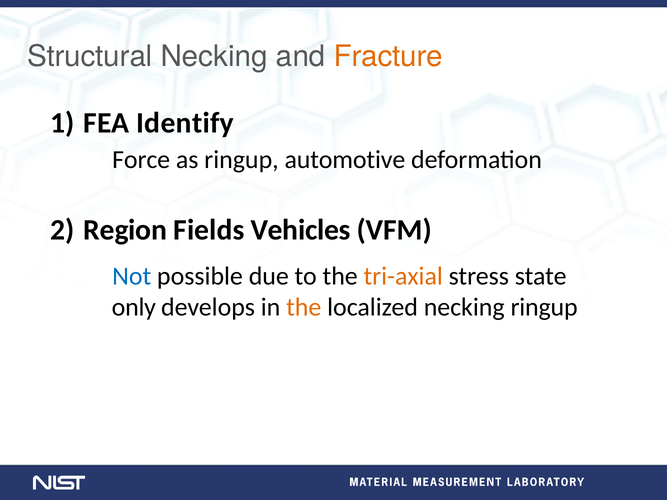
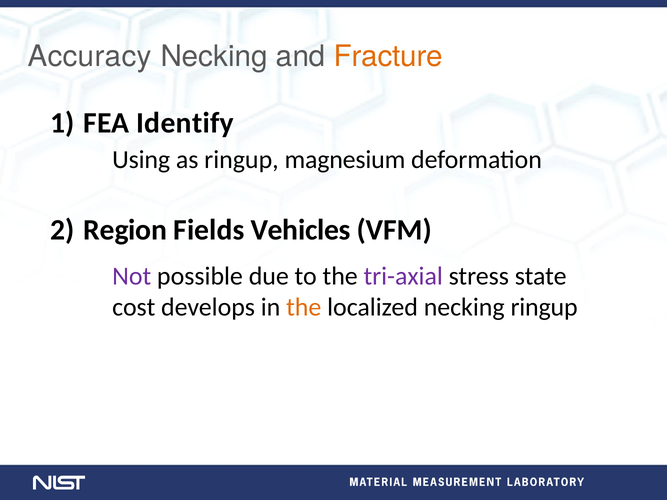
Structural: Structural -> Accuracy
Force: Force -> Using
automotive: automotive -> magnesium
Not colour: blue -> purple
tri-axial colour: orange -> purple
only: only -> cost
